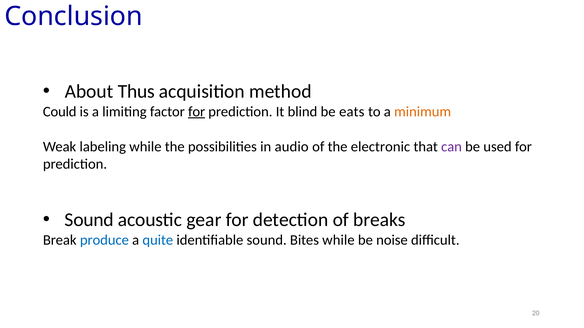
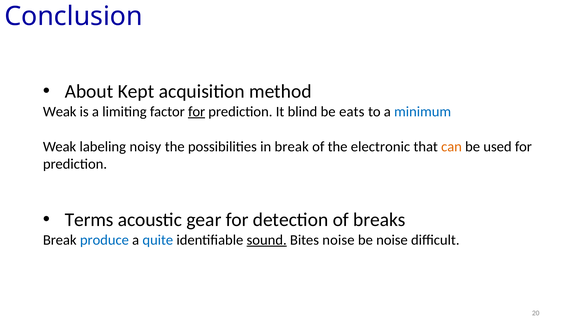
Thus: Thus -> Kept
Could at (60, 112): Could -> Weak
minimum colour: orange -> blue
labeling while: while -> noisy
in audio: audio -> break
can colour: purple -> orange
Sound at (89, 220): Sound -> Terms
sound at (267, 240) underline: none -> present
Bites while: while -> noise
